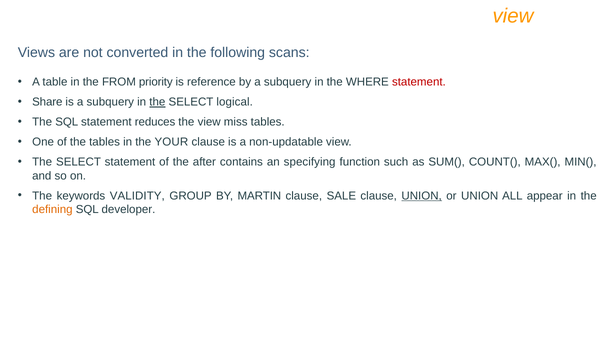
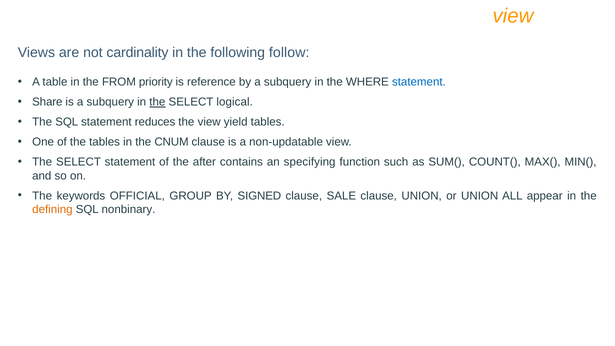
converted: converted -> cardinality
scans: scans -> follow
statement at (419, 82) colour: red -> blue
miss: miss -> yield
YOUR: YOUR -> CNUM
VALIDITY: VALIDITY -> OFFICIAL
MARTIN: MARTIN -> SIGNED
UNION at (422, 196) underline: present -> none
developer: developer -> nonbinary
